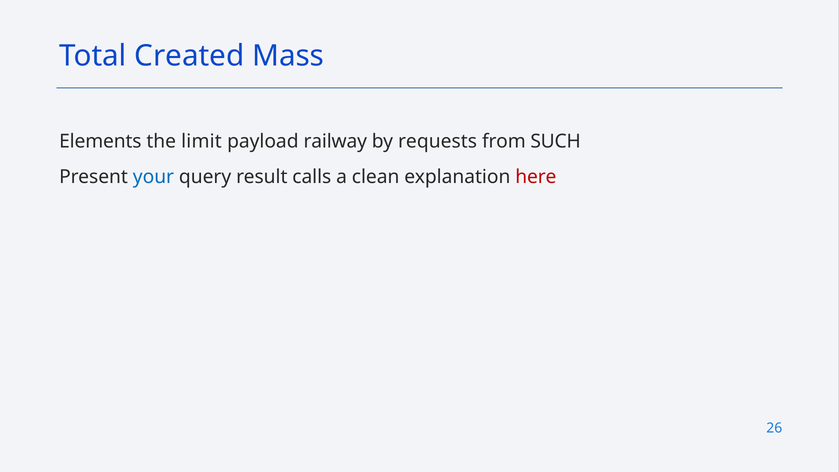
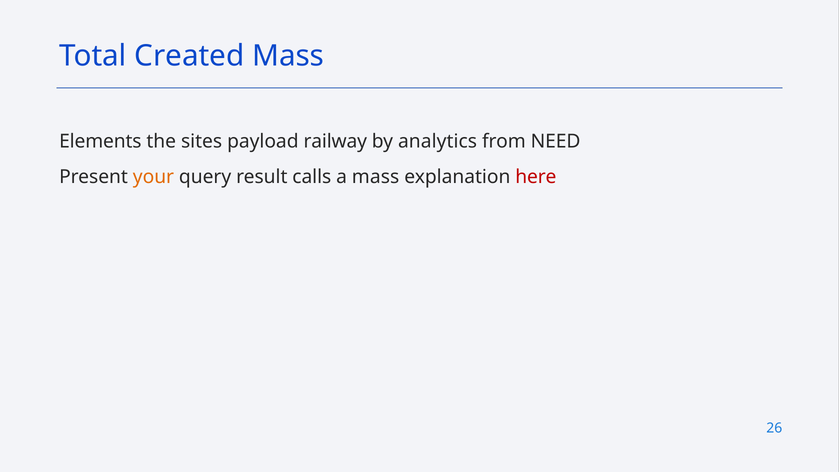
limit: limit -> sites
requests: requests -> analytics
SUCH: SUCH -> NEED
your colour: blue -> orange
a clean: clean -> mass
